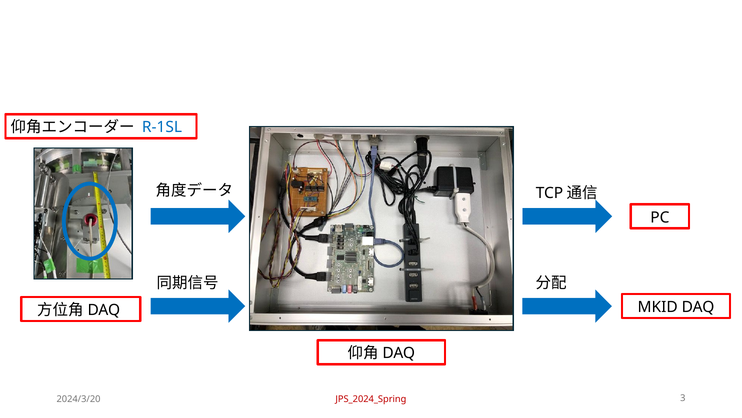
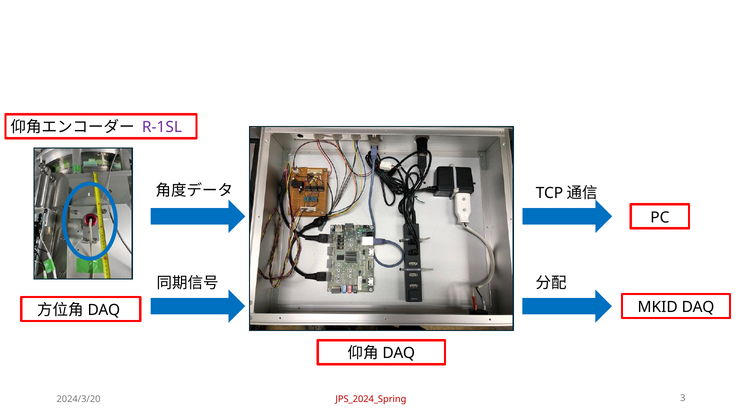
R-1SL colour: blue -> purple
